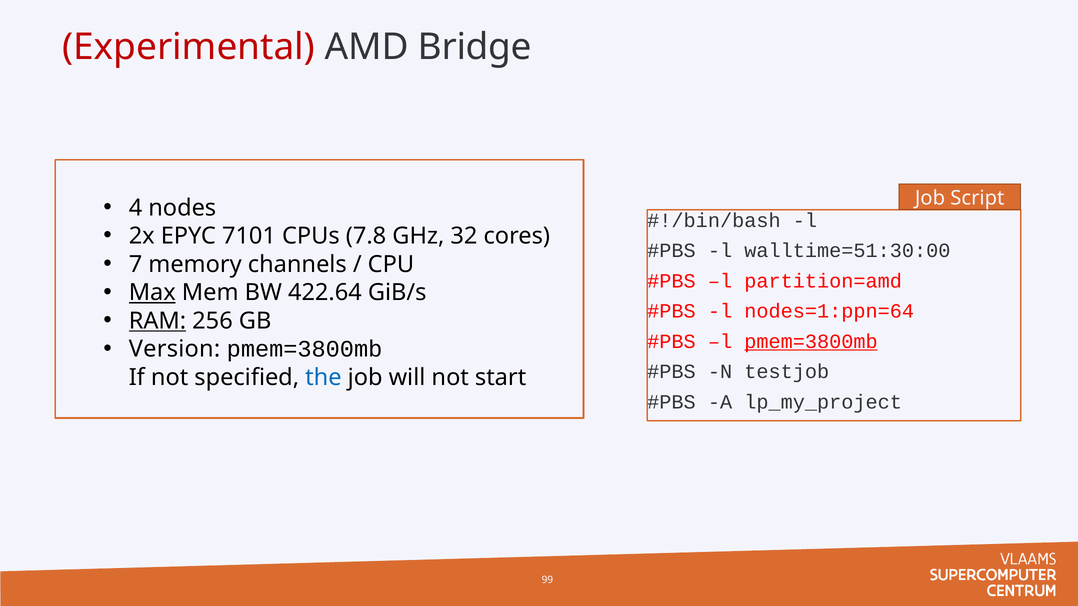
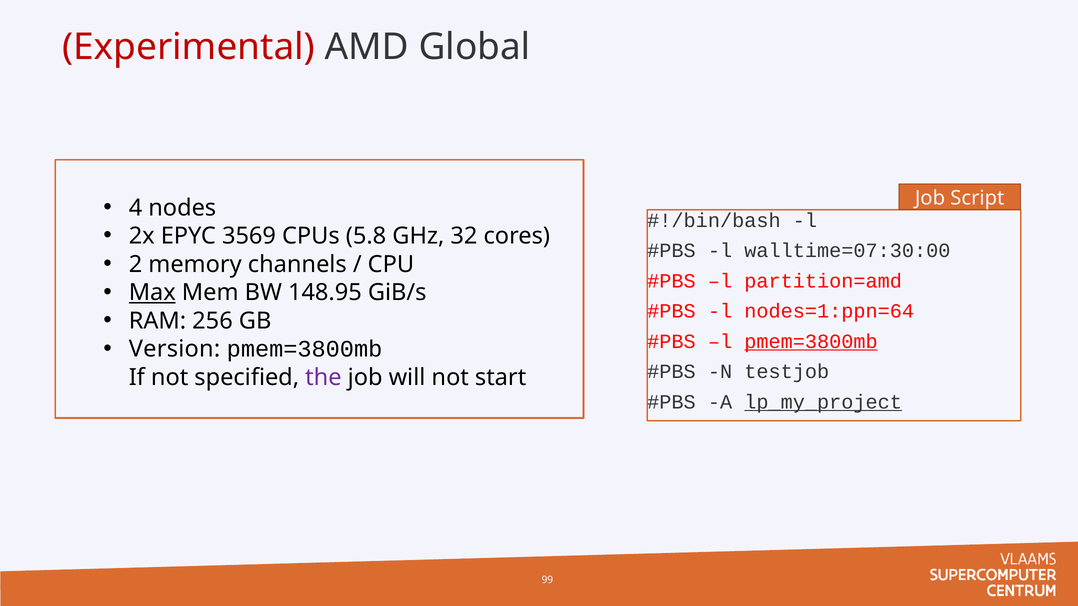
Bridge: Bridge -> Global
7101: 7101 -> 3569
7.8: 7.8 -> 5.8
walltime=51:30:00: walltime=51:30:00 -> walltime=07:30:00
7: 7 -> 2
422.64: 422.64 -> 148.95
RAM underline: present -> none
the colour: blue -> purple
lp_my_project underline: none -> present
